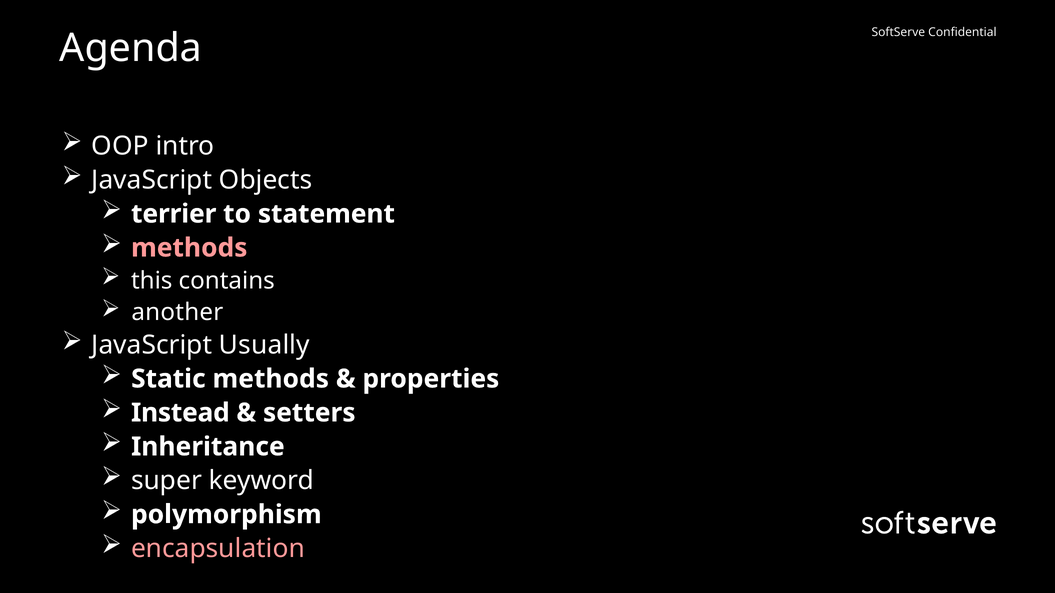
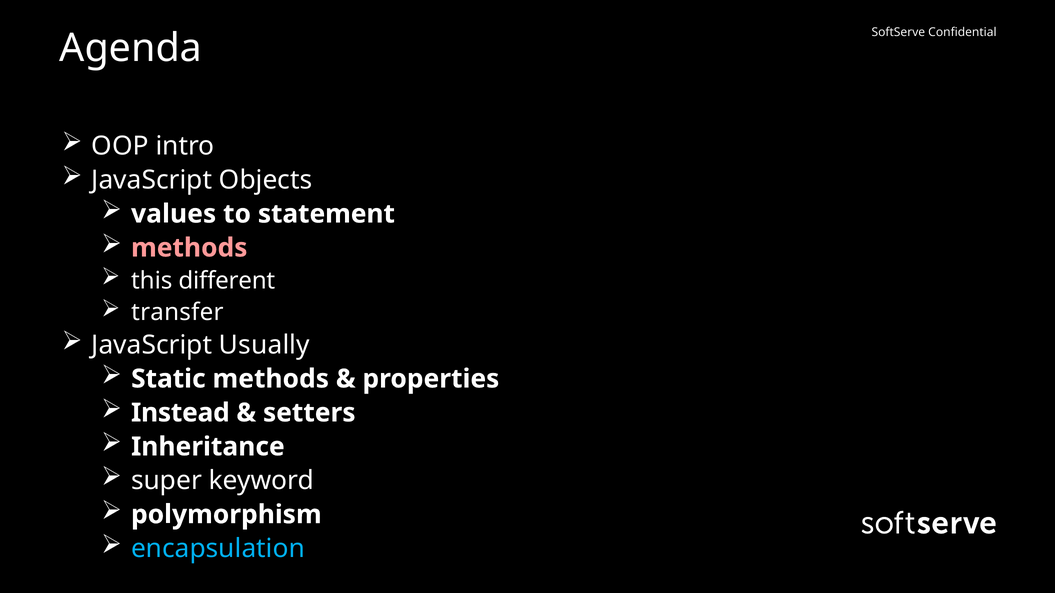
terrier: terrier -> values
contains: contains -> different
another: another -> transfer
encapsulation colour: pink -> light blue
